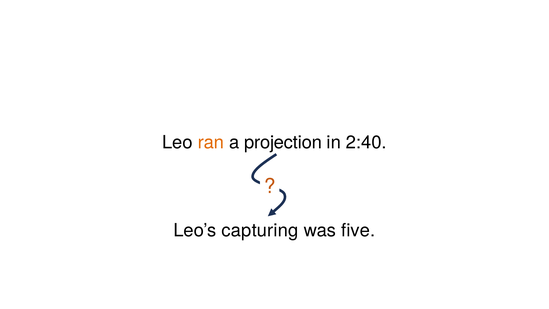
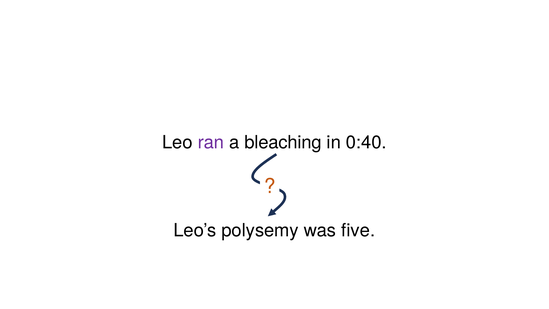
ran colour: orange -> purple
projection: projection -> bleaching
2:40: 2:40 -> 0:40
capturing: capturing -> polysemy
